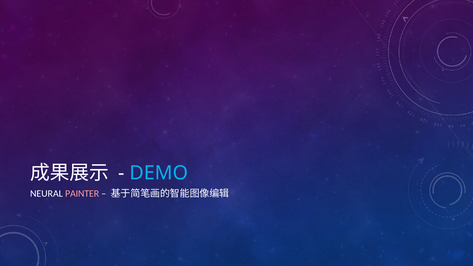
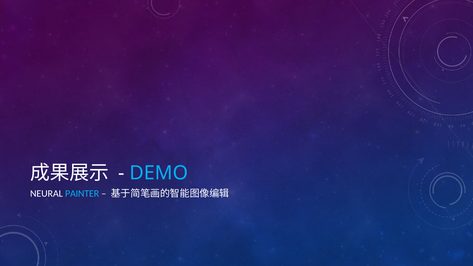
PAINTER colour: pink -> light blue
